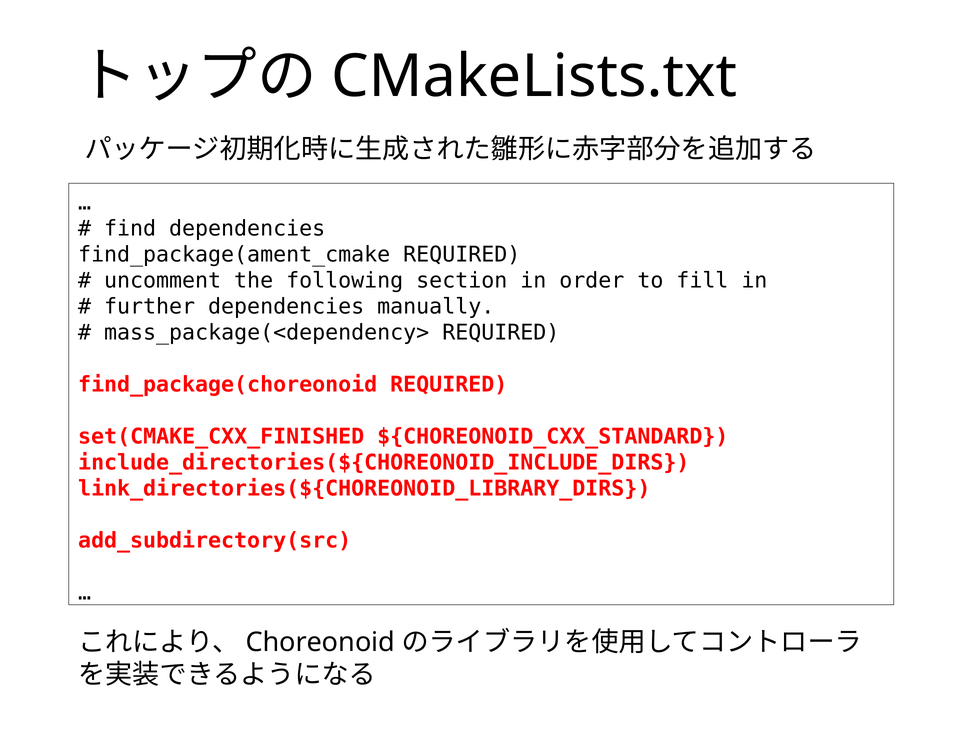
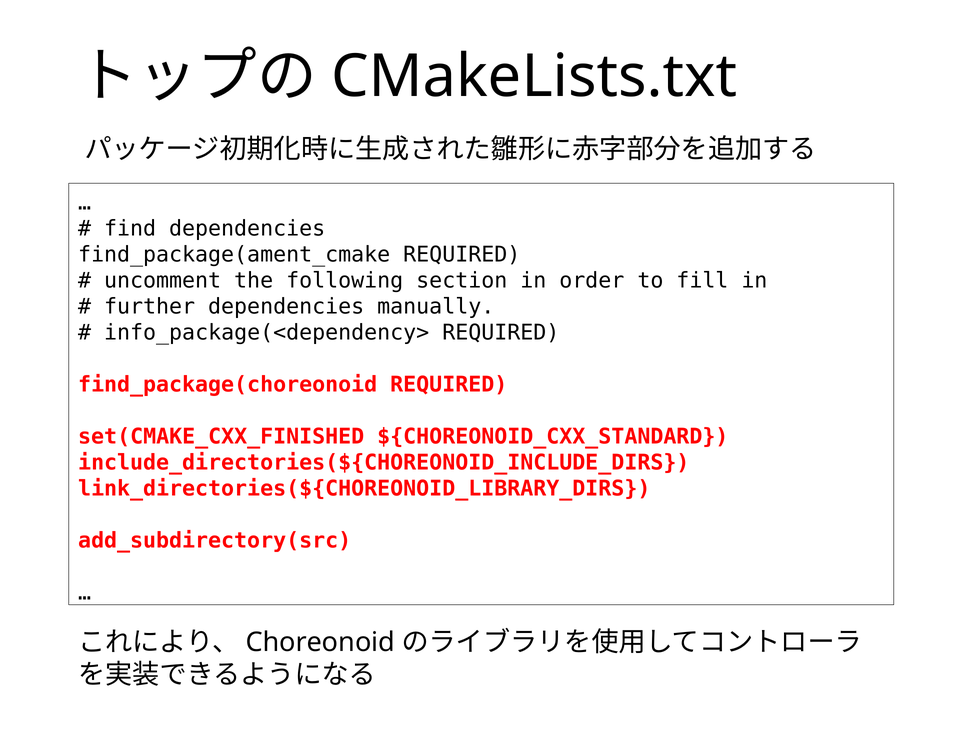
mass_package(<dependency>: mass_package(<dependency> -> info_package(<dependency>
